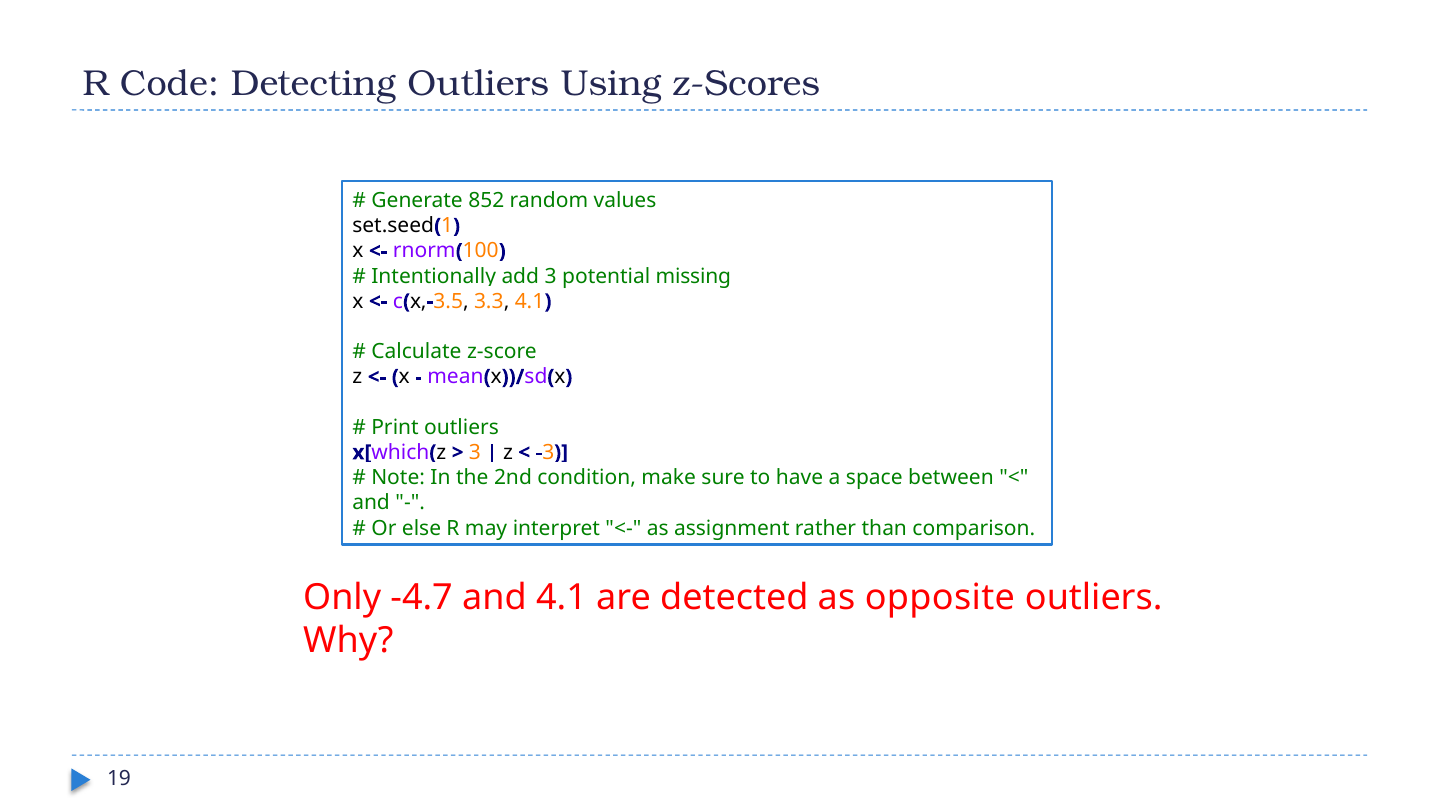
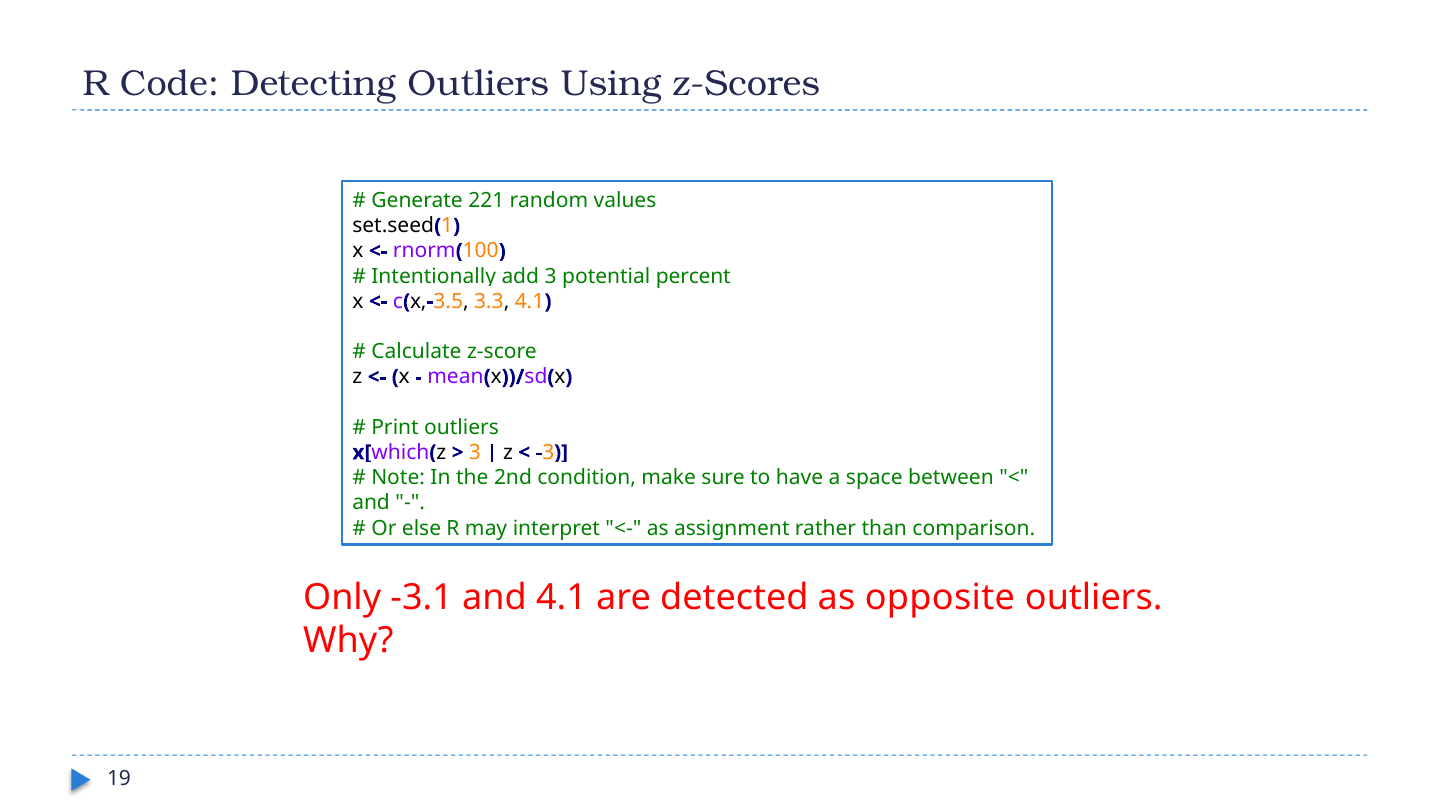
852: 852 -> 221
missing: missing -> percent
-4.7: -4.7 -> -3.1
